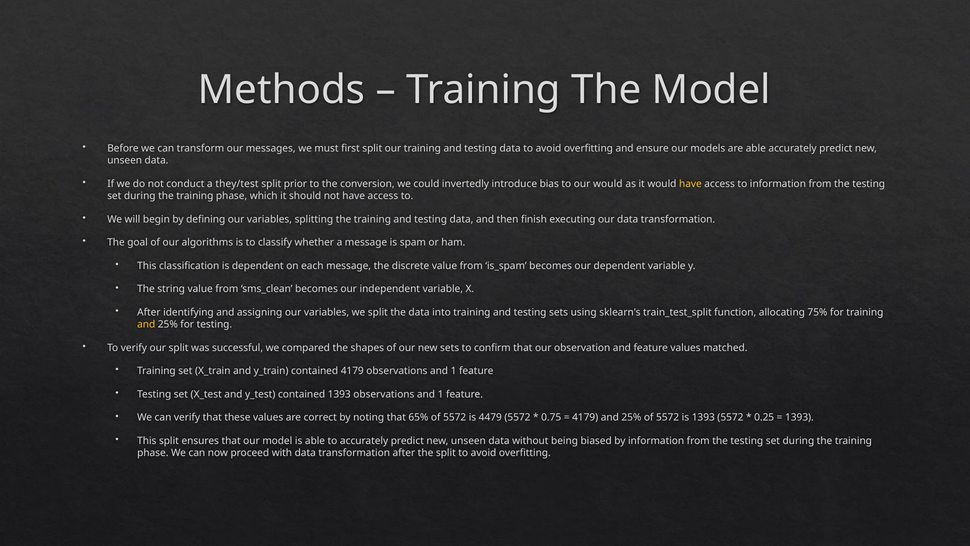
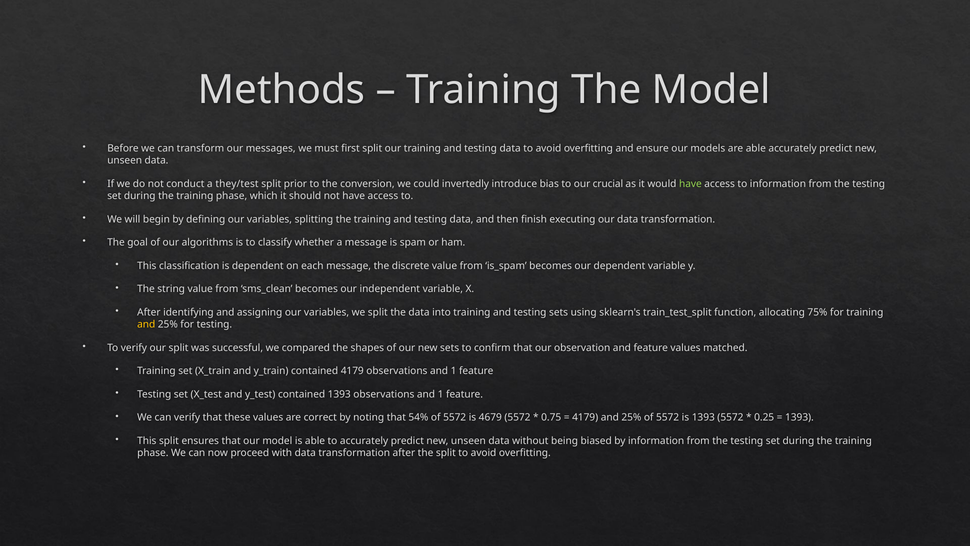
our would: would -> crucial
have at (690, 184) colour: yellow -> light green
65%: 65% -> 54%
4479: 4479 -> 4679
